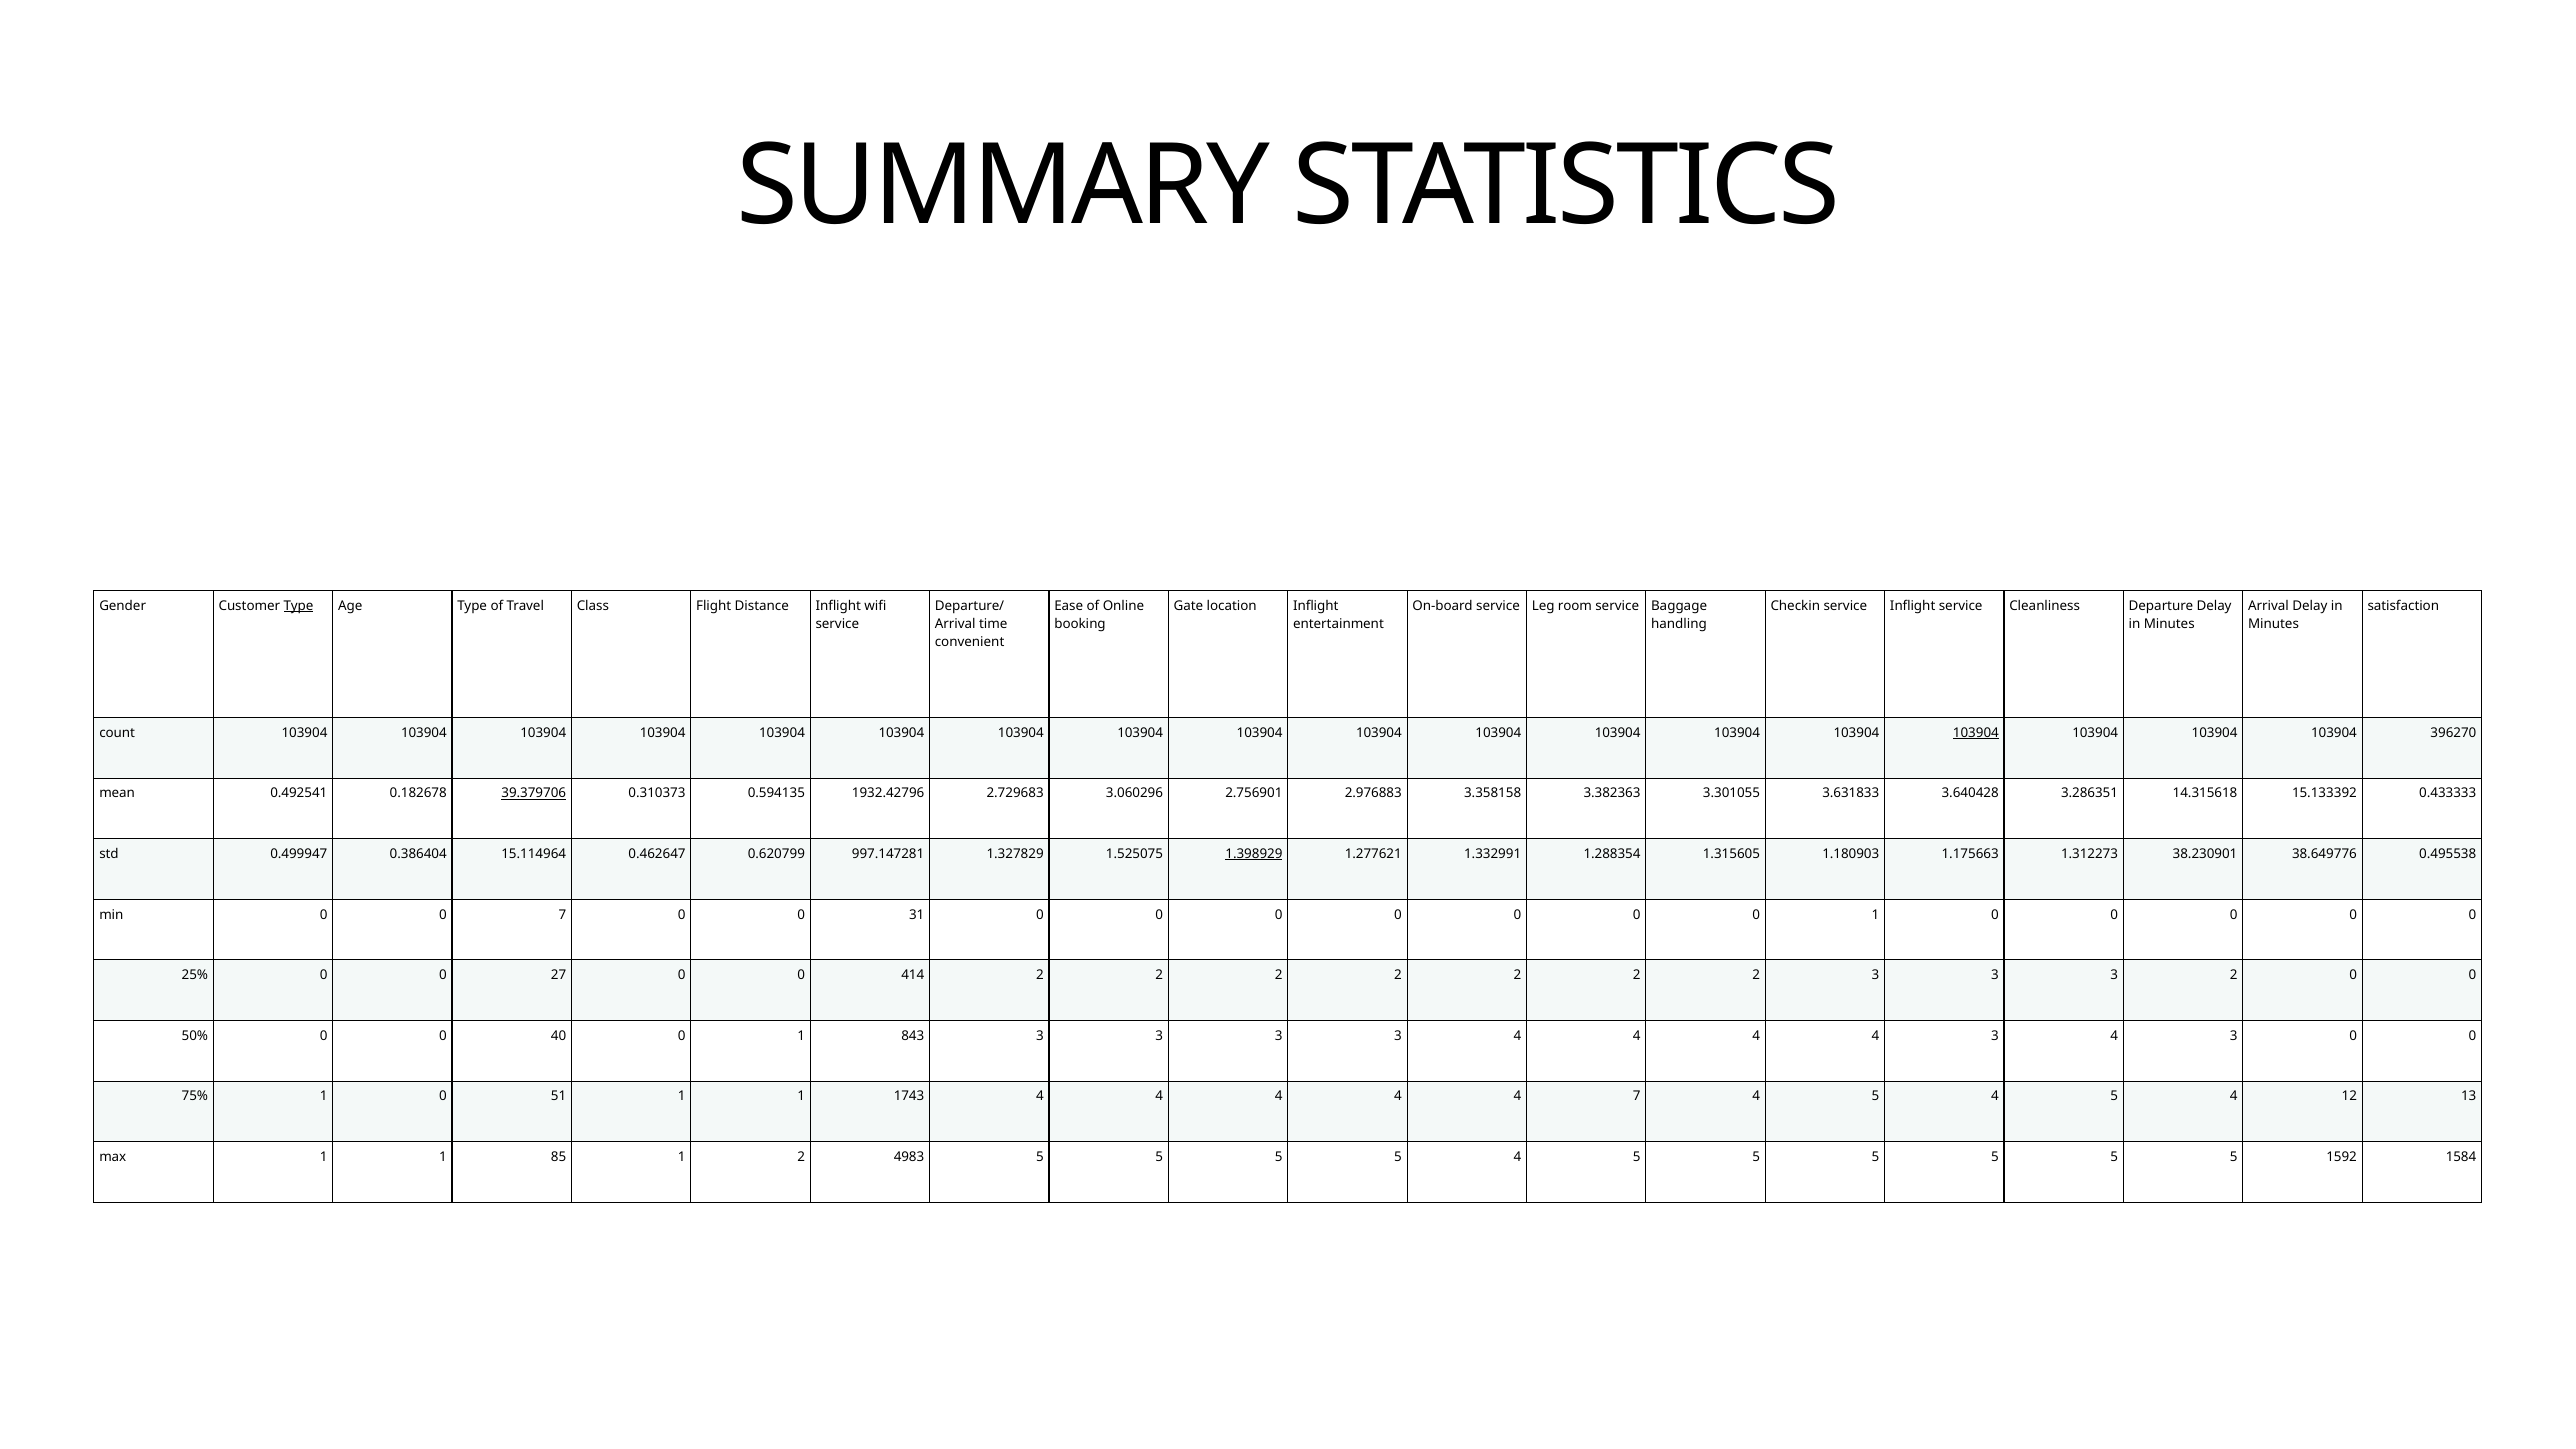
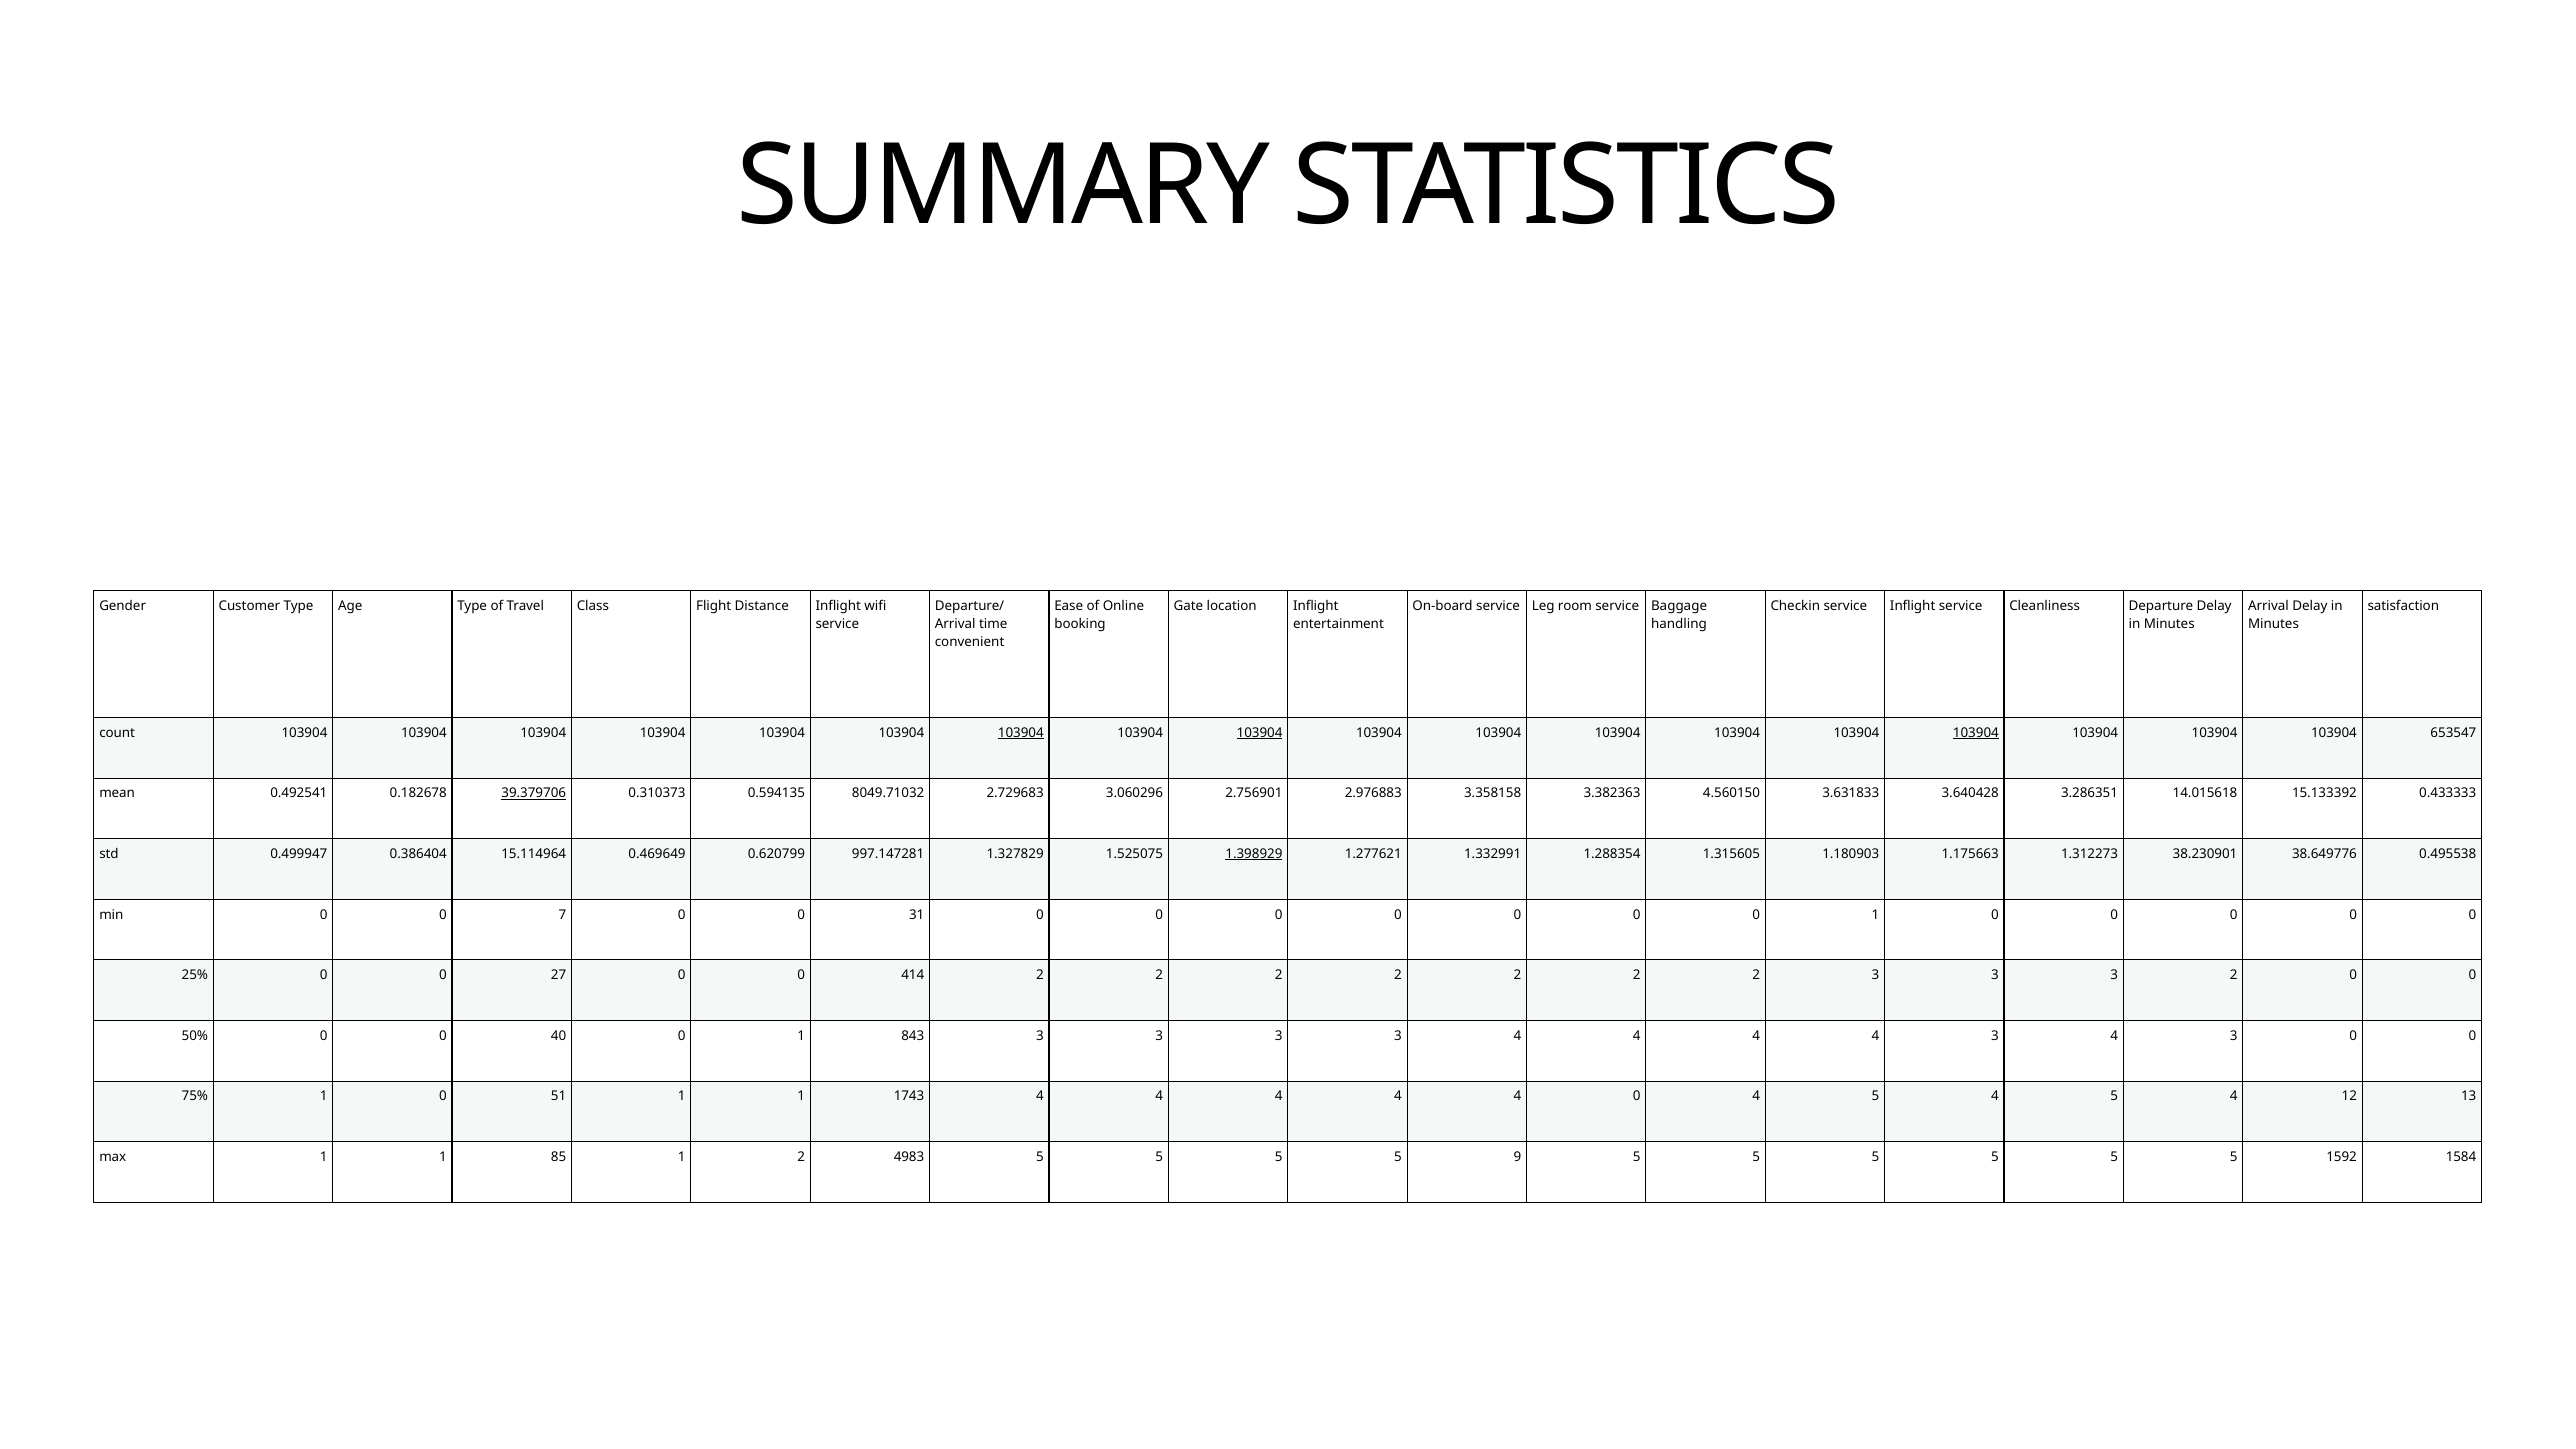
Type at (298, 606) underline: present -> none
103904 at (1021, 733) underline: none -> present
103904 at (1260, 733) underline: none -> present
396270: 396270 -> 653547
1932.42796: 1932.42796 -> 8049.71032
3.301055: 3.301055 -> 4.560150
14.315618: 14.315618 -> 14.015618
0.462647: 0.462647 -> 0.469649
4 7: 7 -> 0
5 5 4: 4 -> 9
